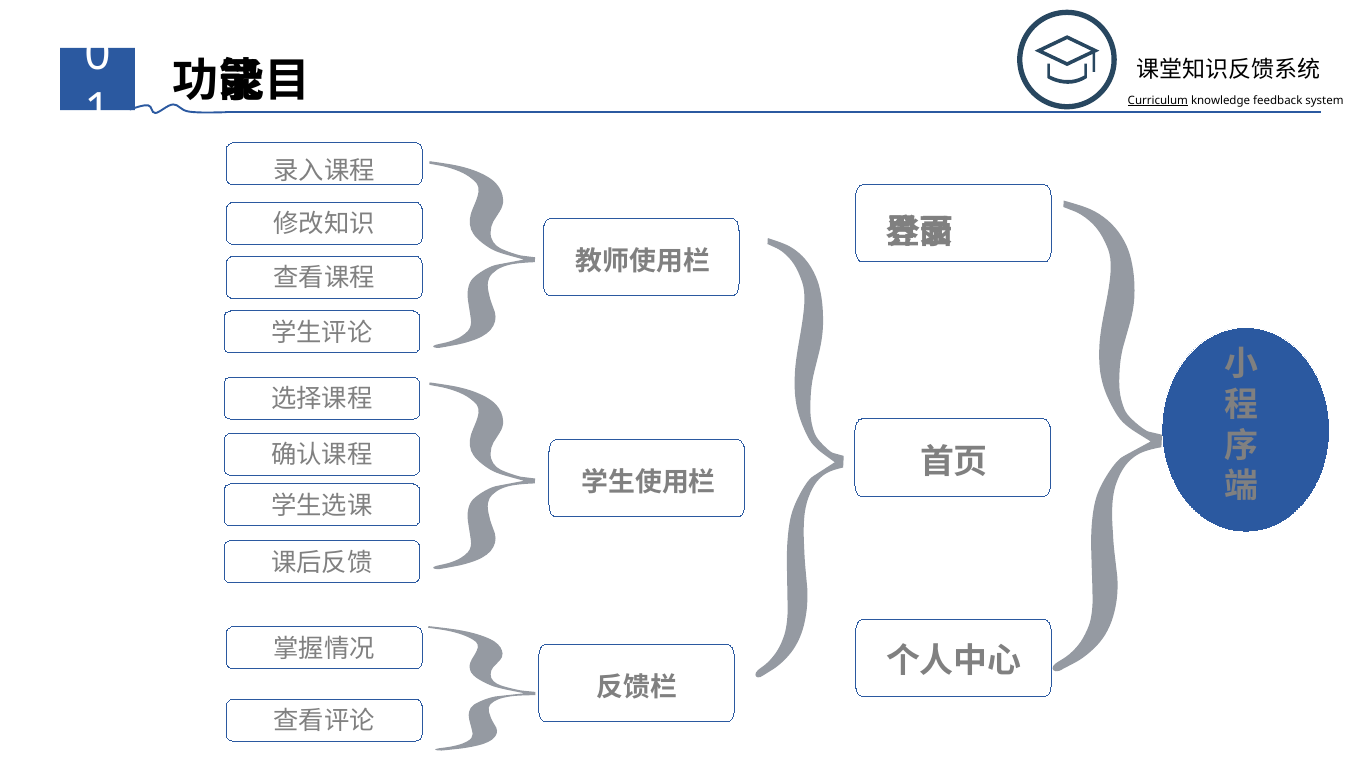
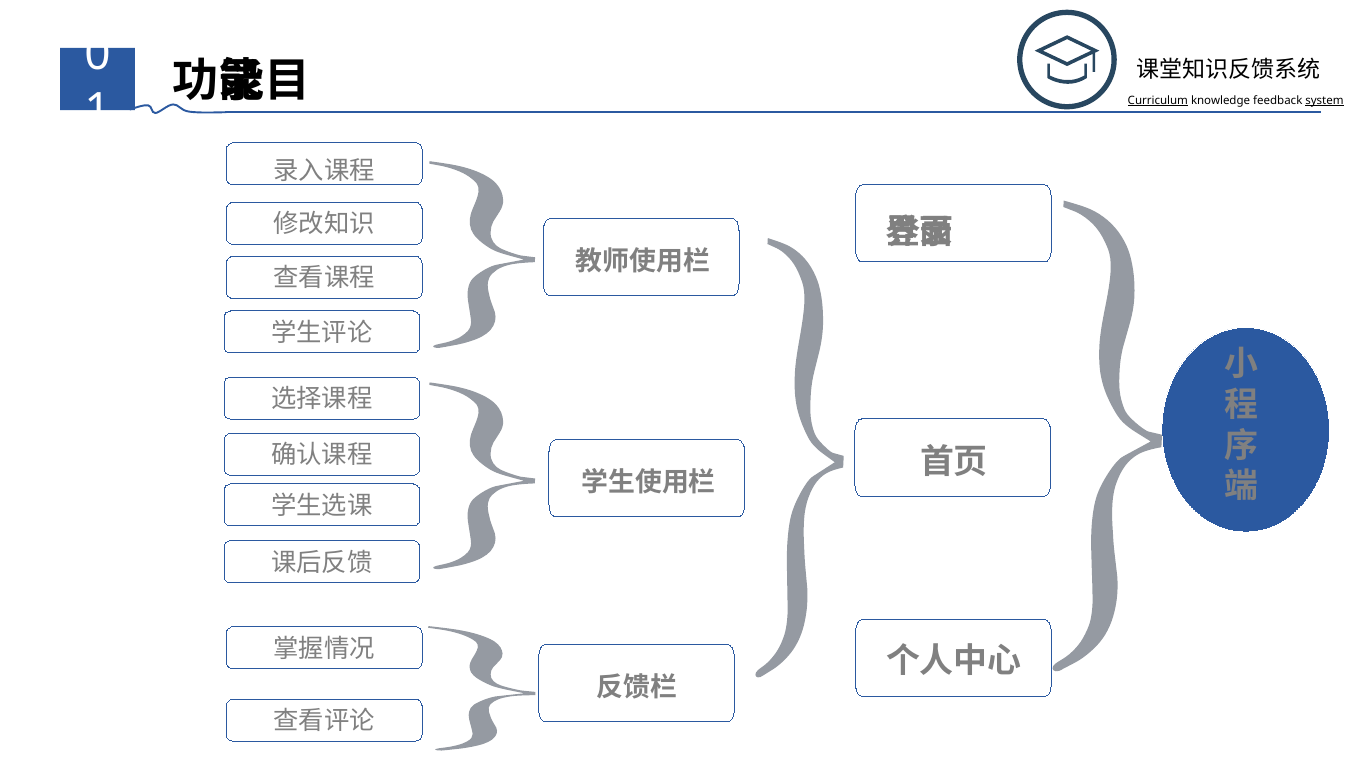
system underline: none -> present
